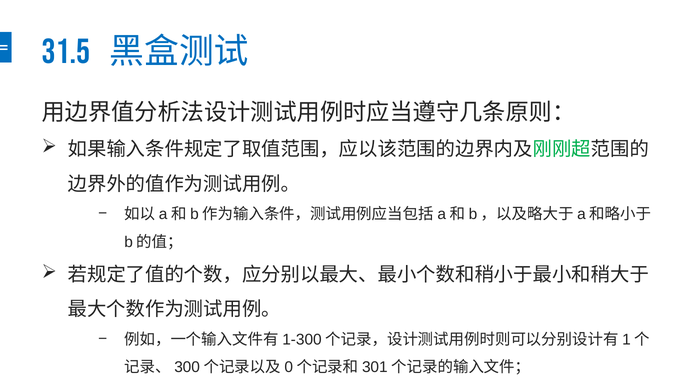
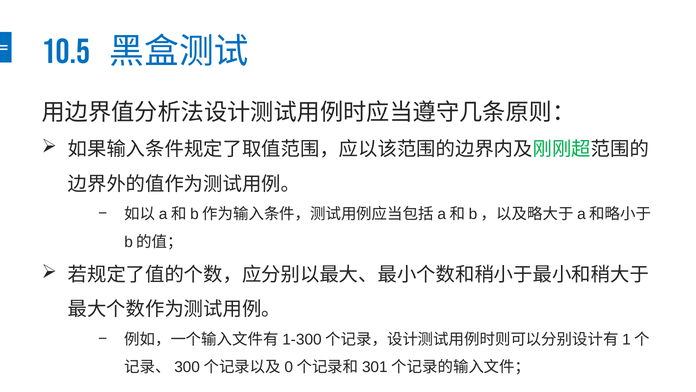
31.5: 31.5 -> 10.5
